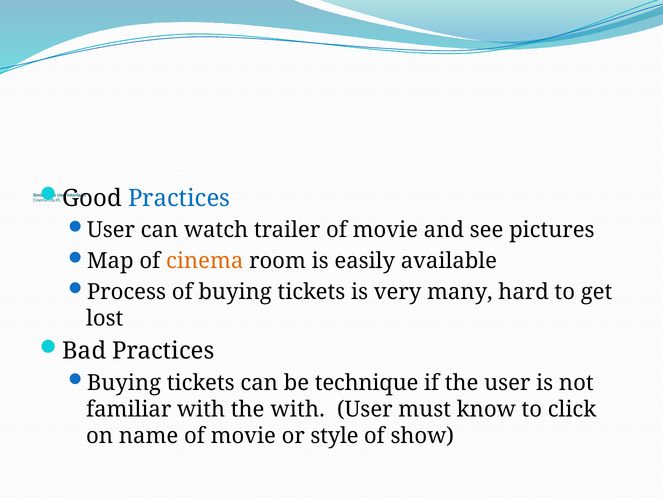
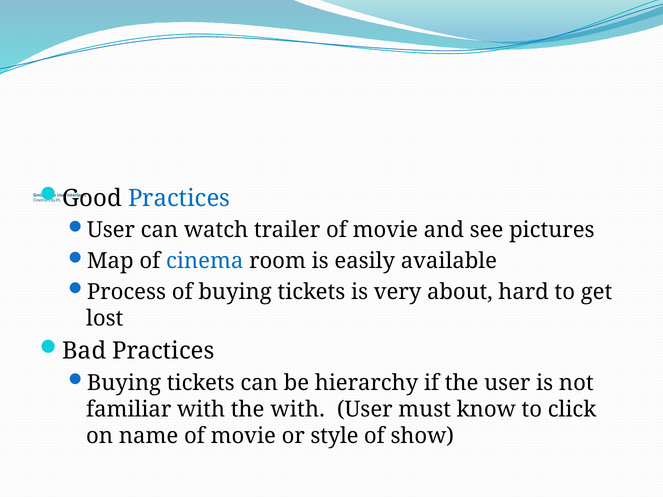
cinema colour: orange -> blue
many: many -> about
technique: technique -> hierarchy
